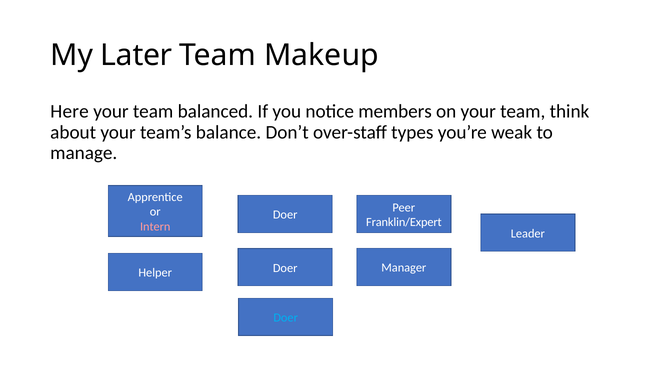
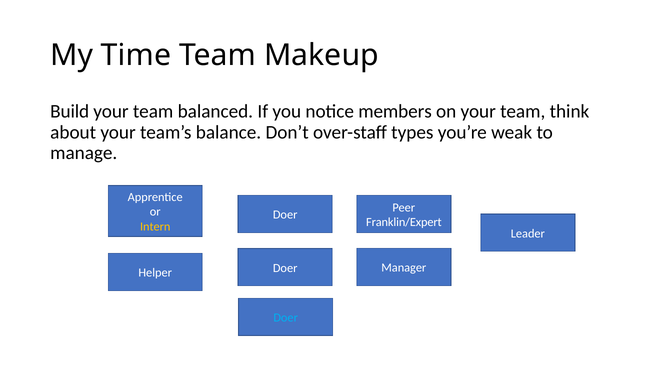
Later: Later -> Time
Here: Here -> Build
Intern colour: pink -> yellow
